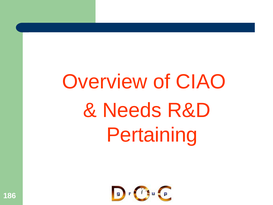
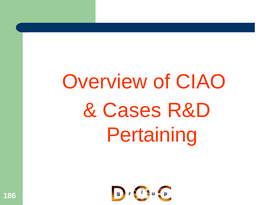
Needs: Needs -> Cases
